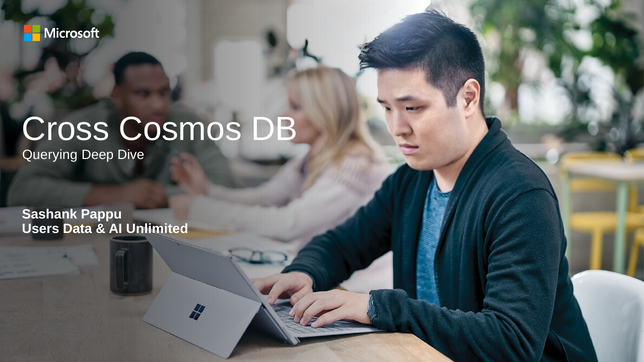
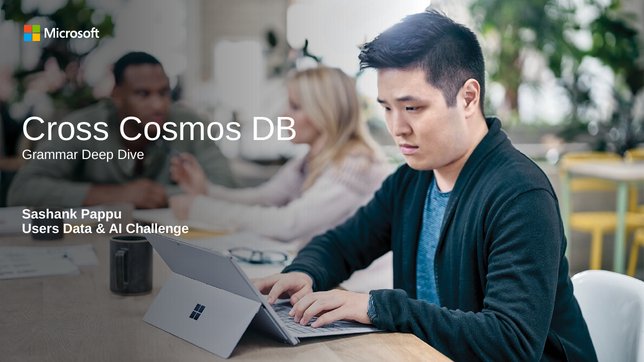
Querying: Querying -> Grammar
Unlimited: Unlimited -> Challenge
